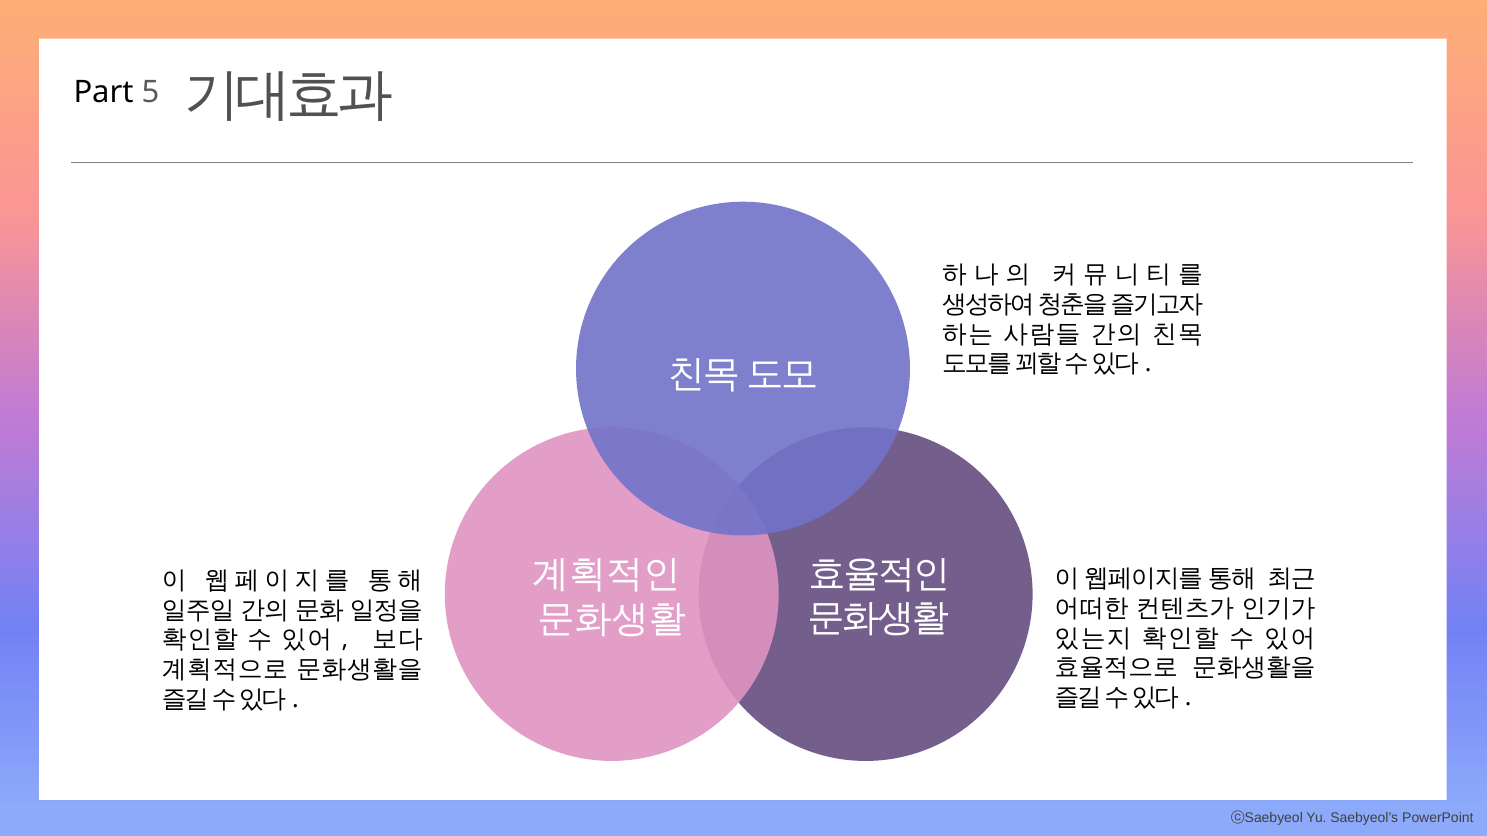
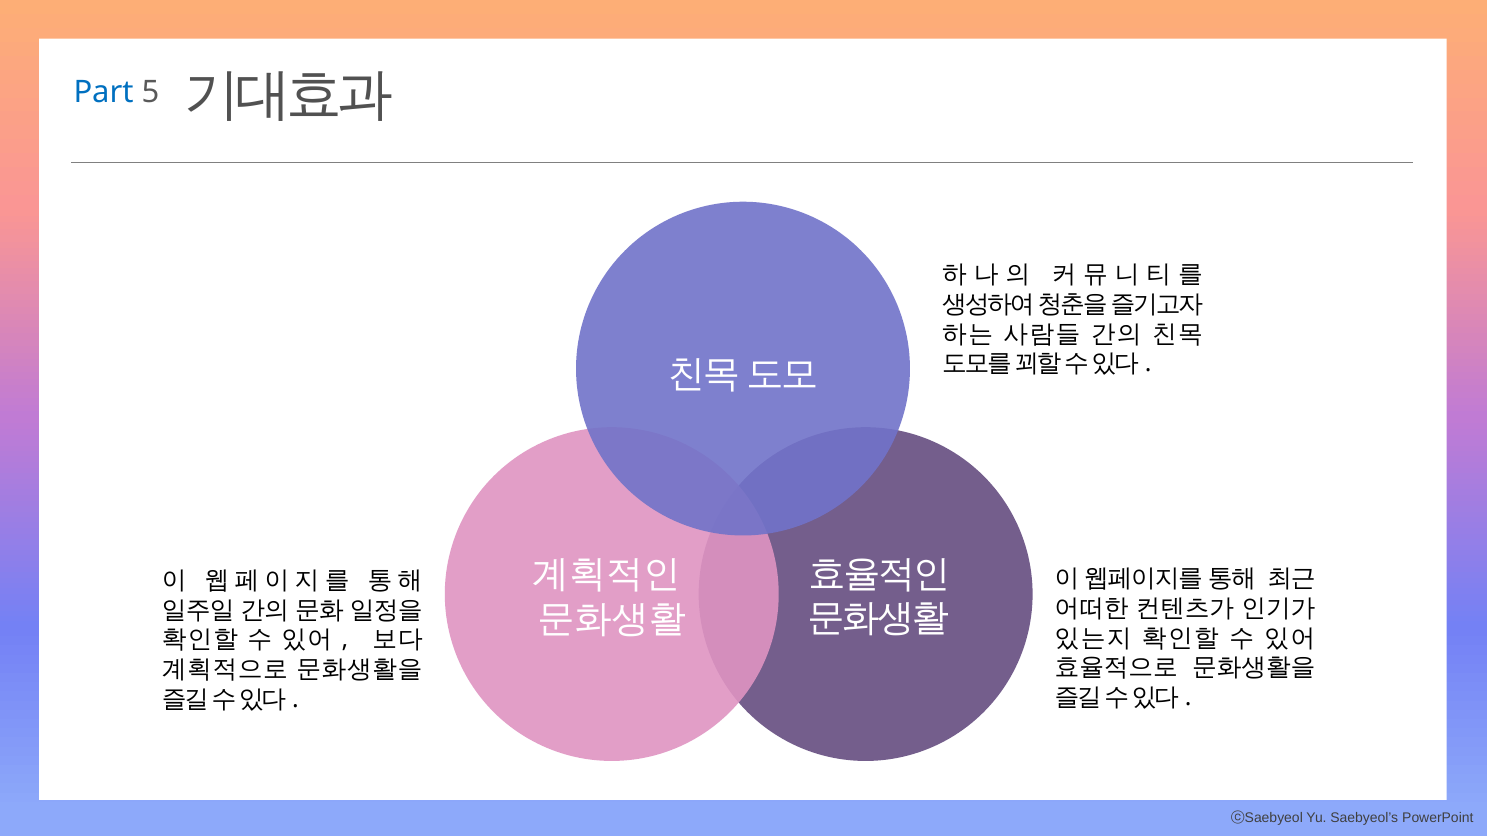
Part colour: black -> blue
